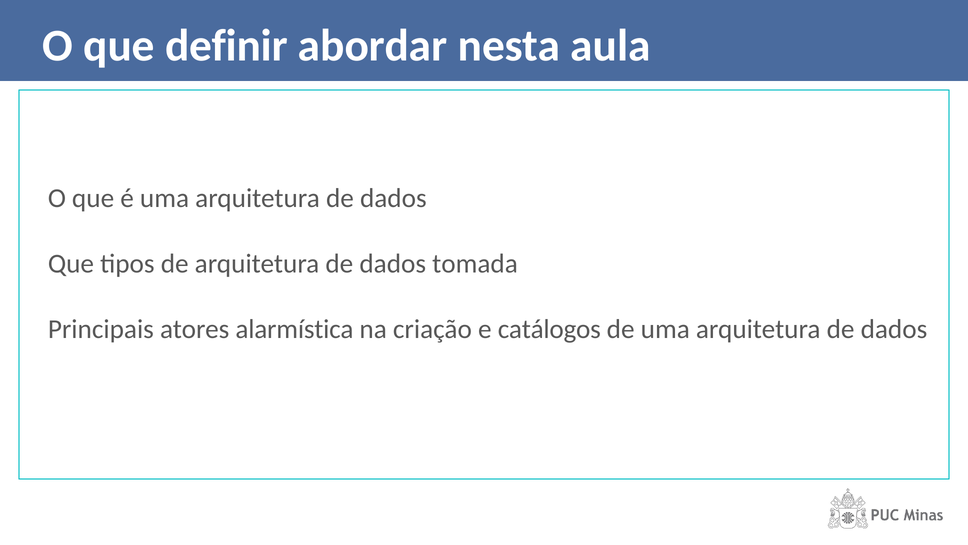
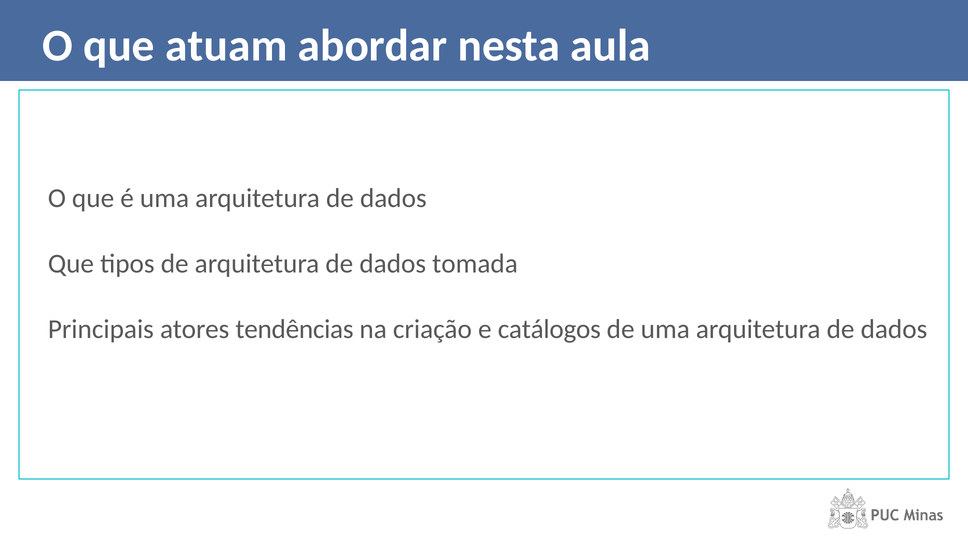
definir: definir -> atuam
alarmística: alarmística -> tendências
